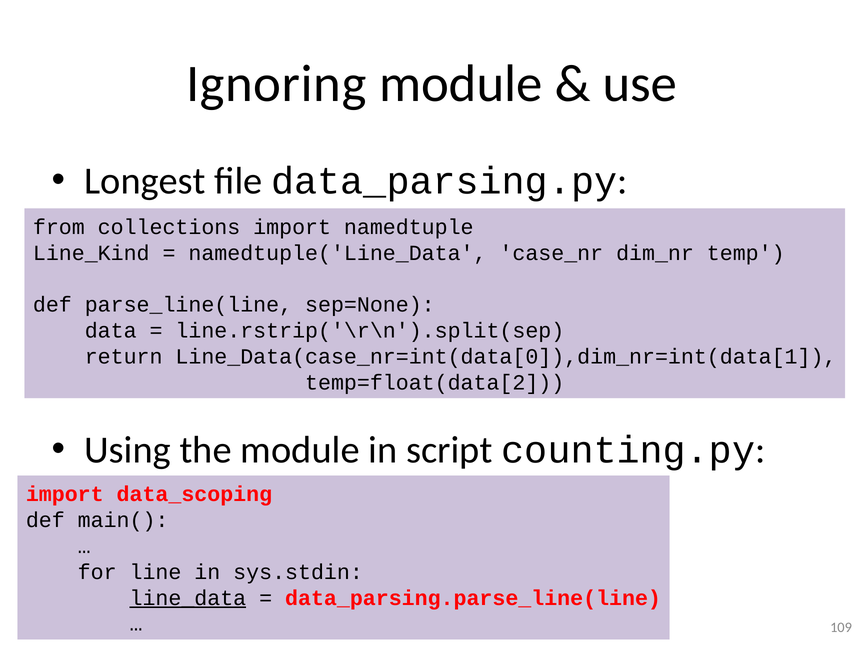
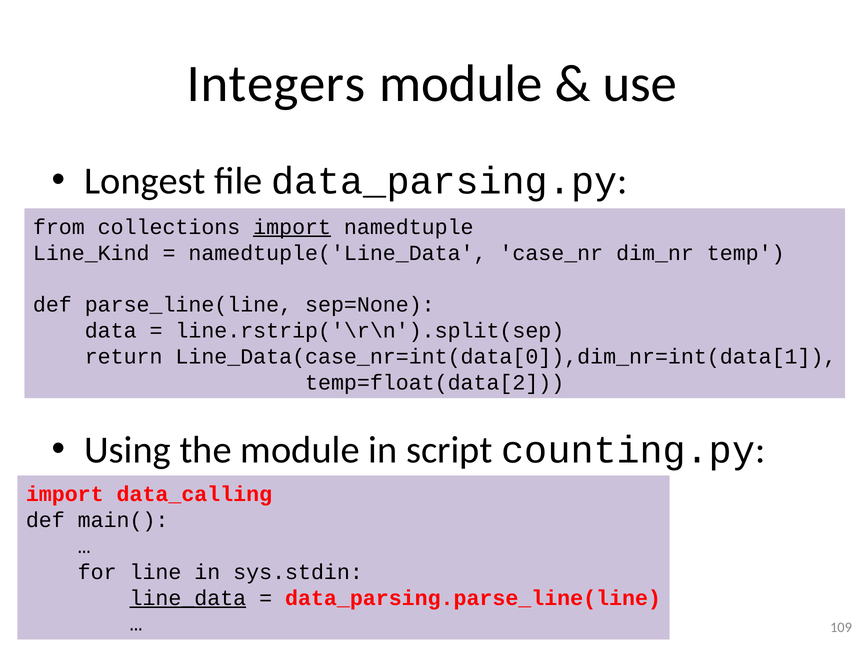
Ignoring: Ignoring -> Integers
import at (292, 227) underline: none -> present
data_scoping: data_scoping -> data_calling
